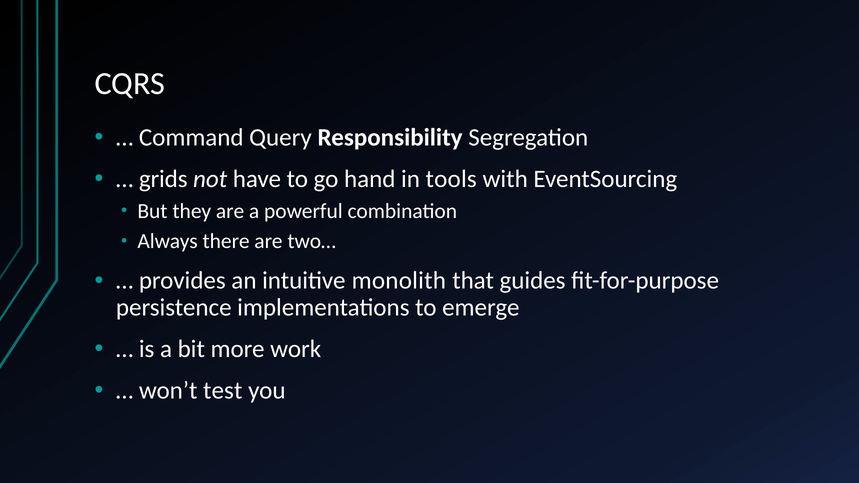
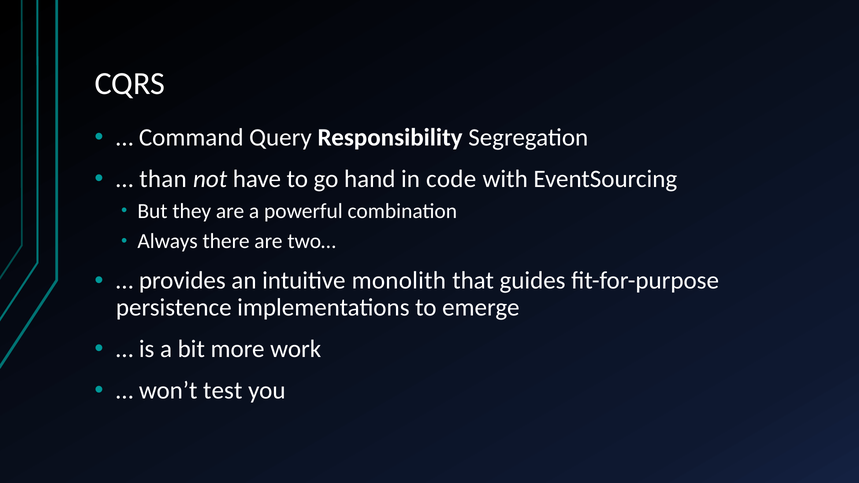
grids: grids -> than
tools: tools -> code
